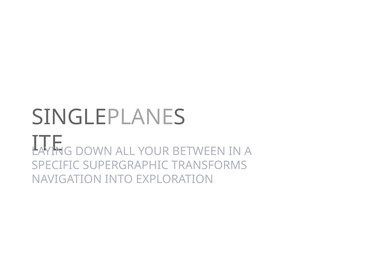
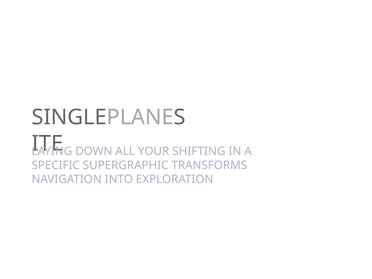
BETWEEN: BETWEEN -> SHIFTING
